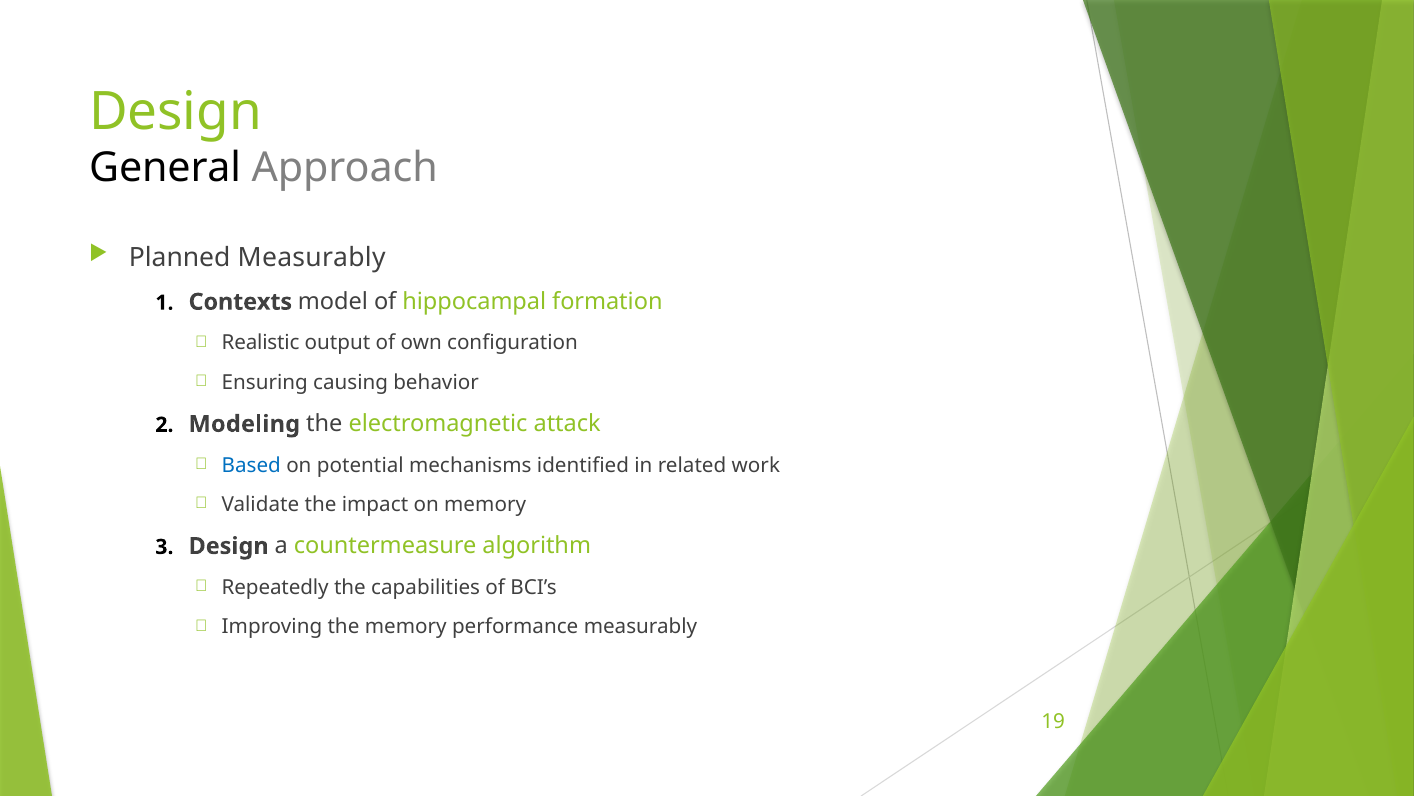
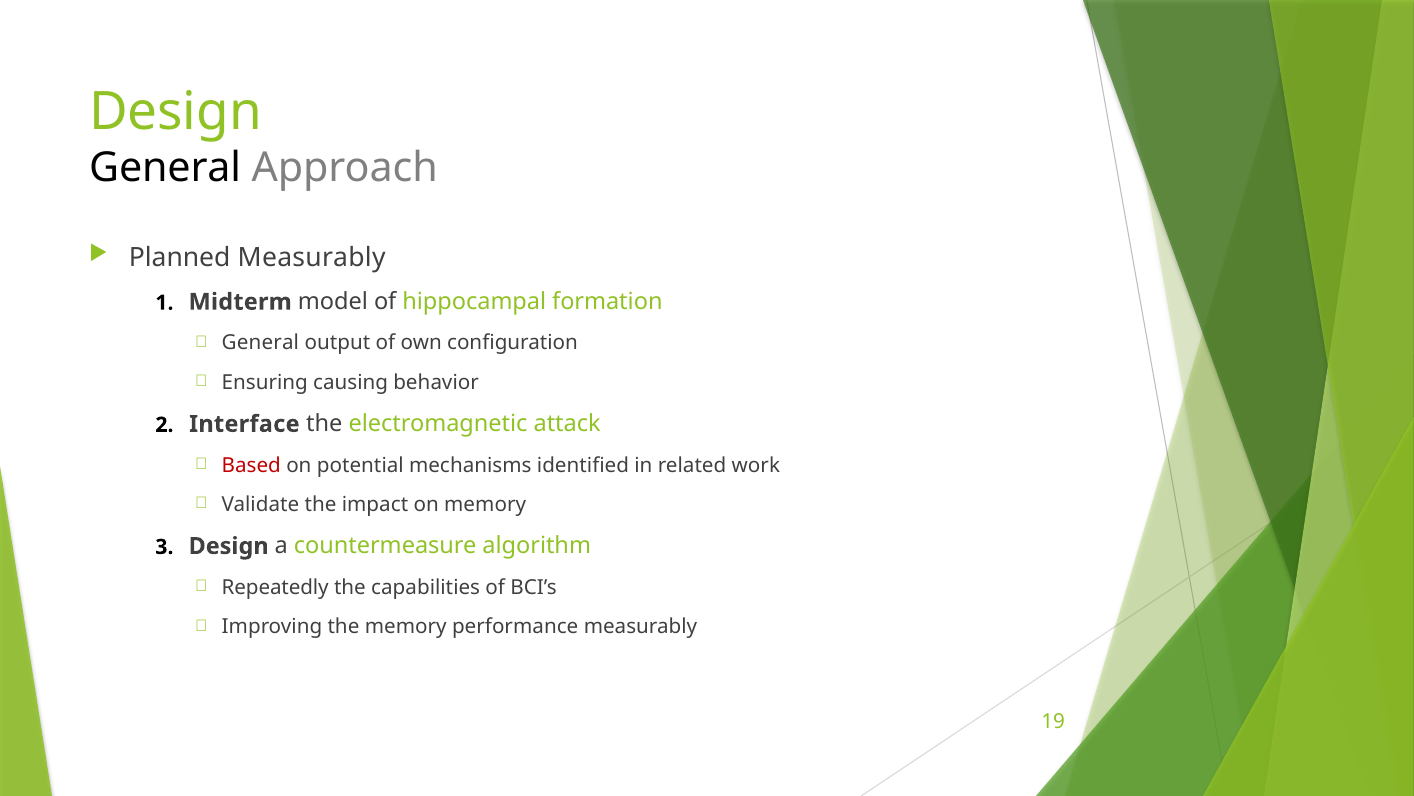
Contexts: Contexts -> Midterm
Realistic at (261, 343): Realistic -> General
Modeling: Modeling -> Interface
Based colour: blue -> red
